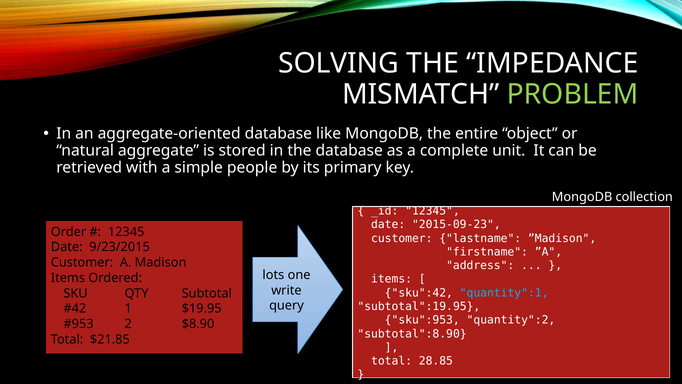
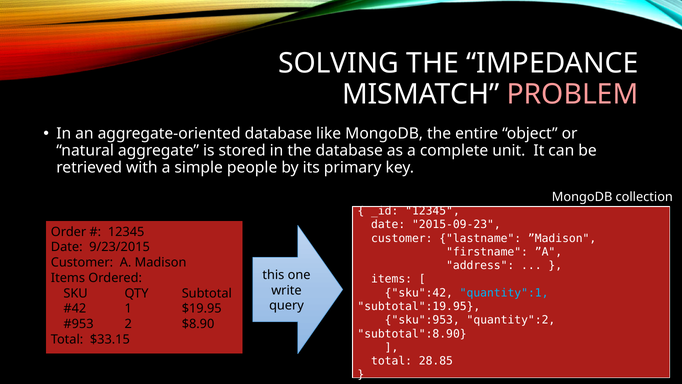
PROBLEM colour: light green -> pink
lots: lots -> this
$21.85: $21.85 -> $33.15
